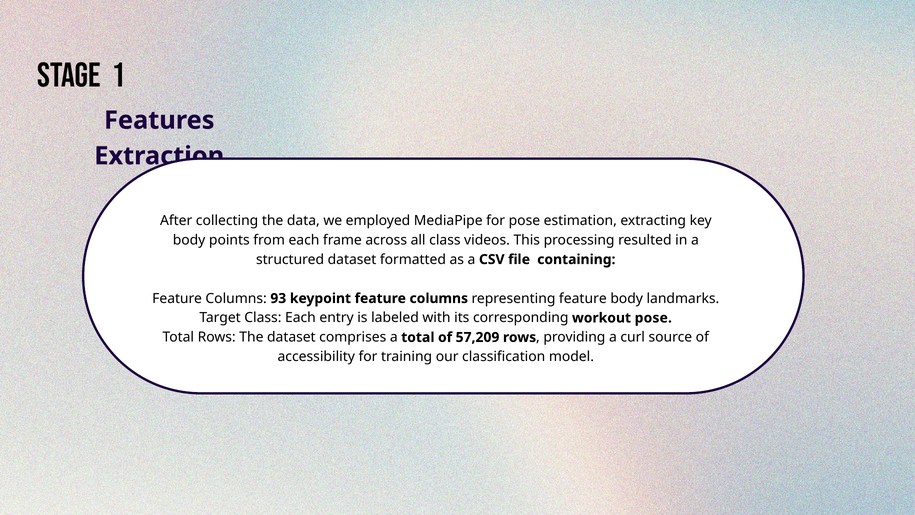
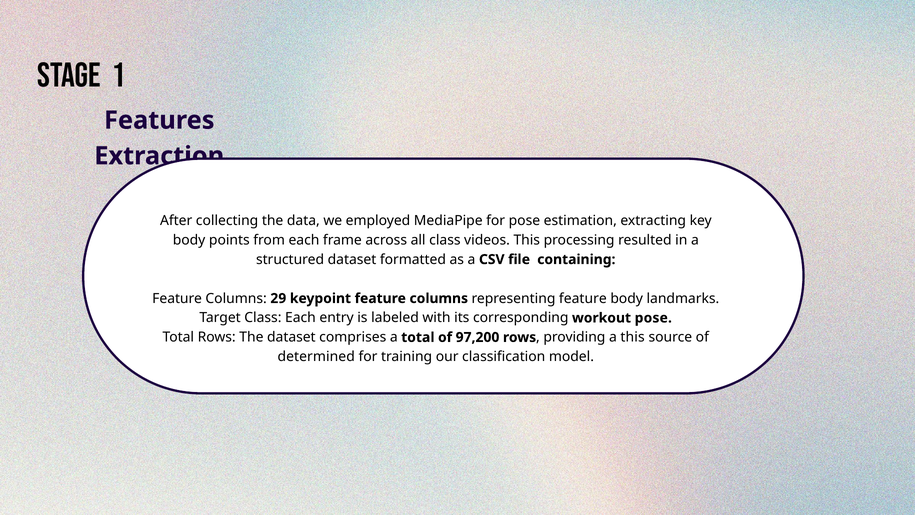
93: 93 -> 29
57,209: 57,209 -> 97,200
a curl: curl -> this
accessibility: accessibility -> determined
